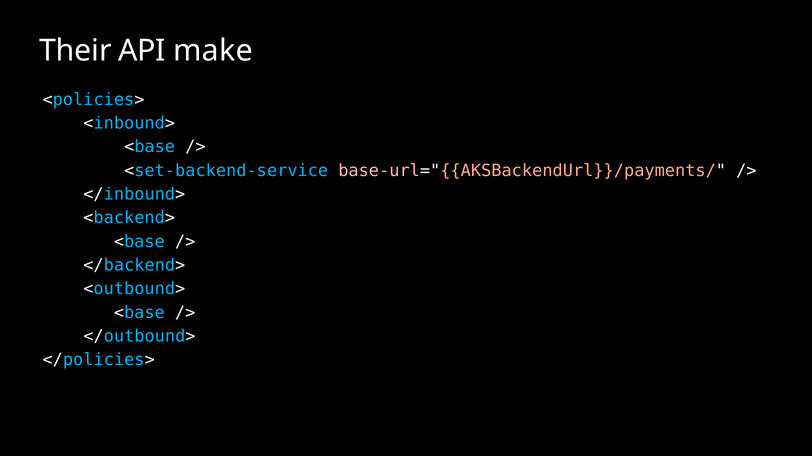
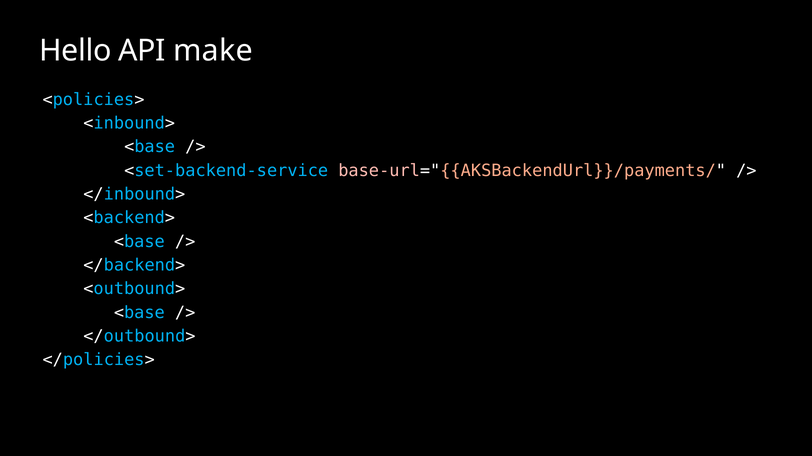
Their: Their -> Hello
